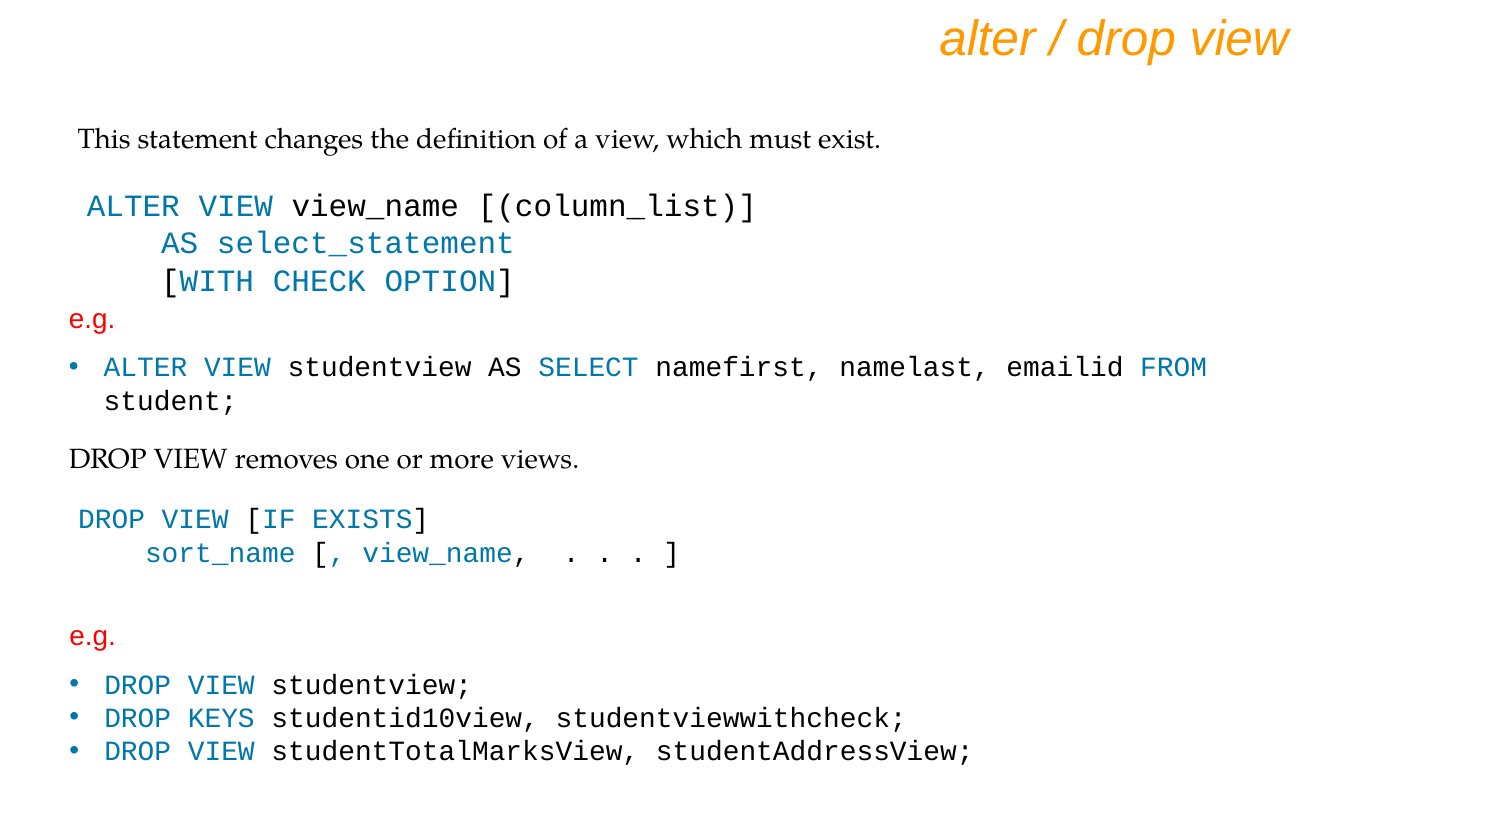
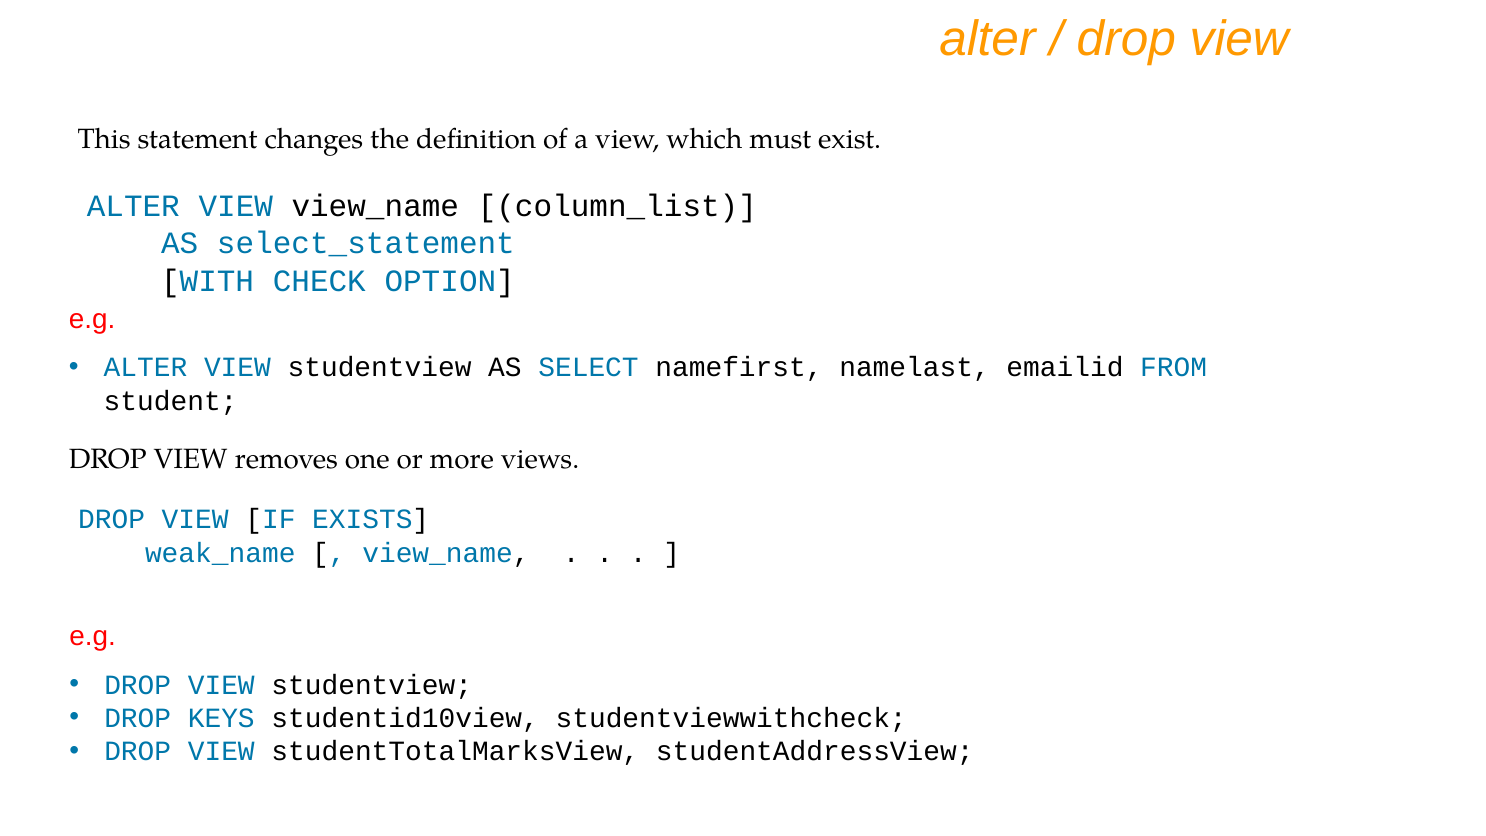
sort_name: sort_name -> weak_name
